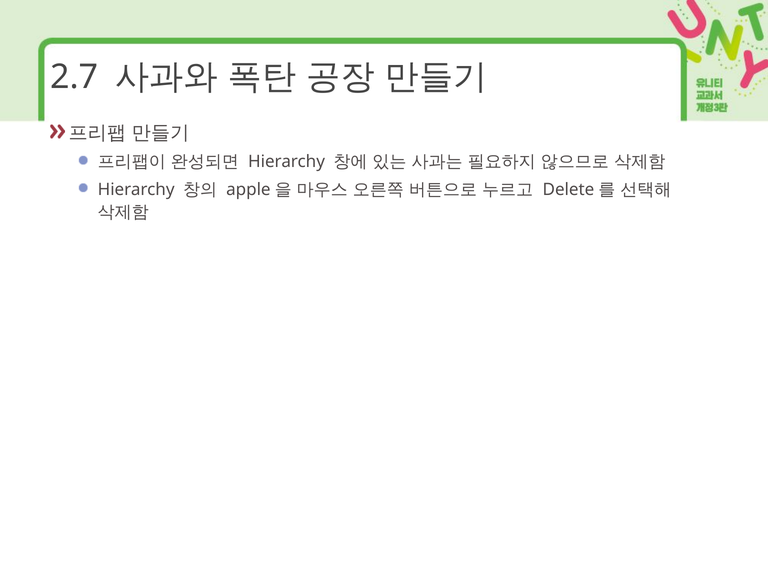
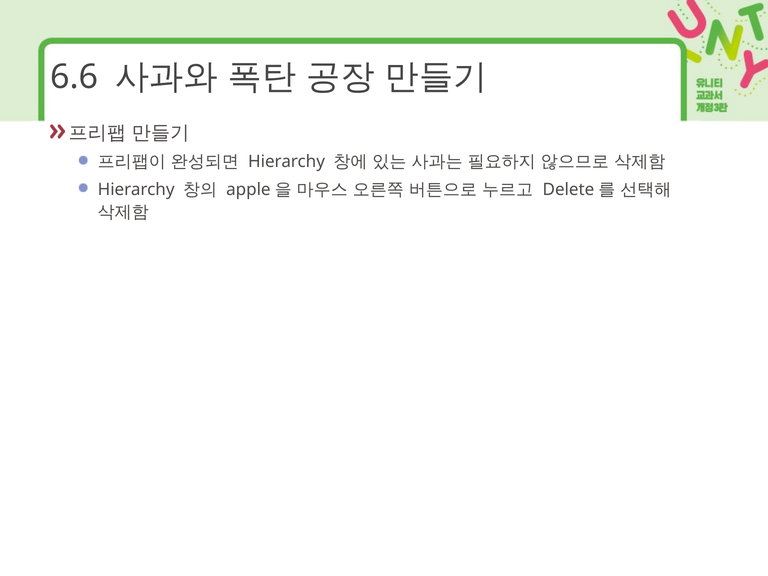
2.7: 2.7 -> 6.6
